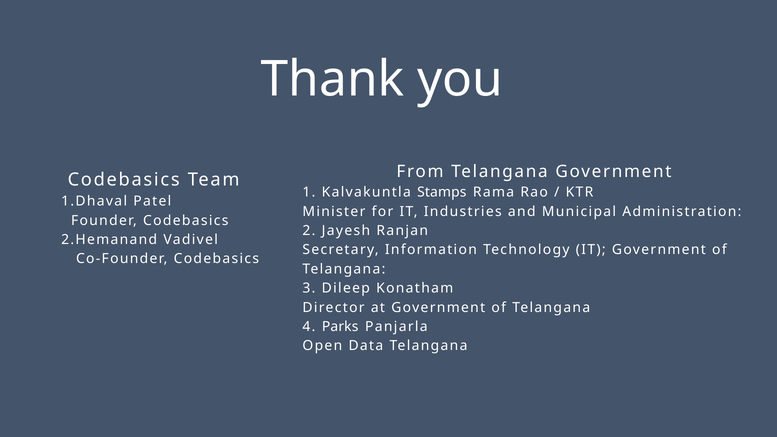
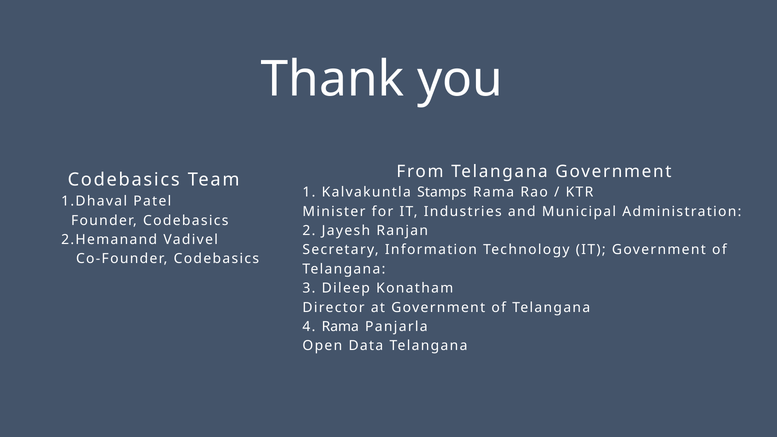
4 Parks: Parks -> Rama
